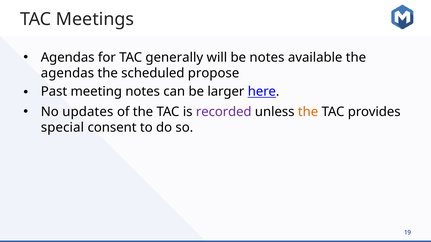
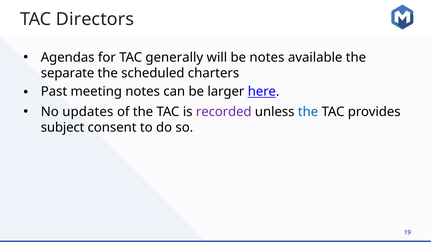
Meetings: Meetings -> Directors
agendas at (67, 73): agendas -> separate
propose: propose -> charters
the at (308, 112) colour: orange -> blue
special: special -> subject
